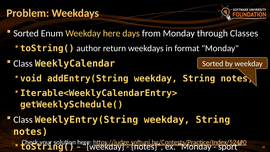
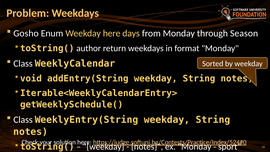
Sorted at (26, 33): Sorted -> Gosho
Classes: Classes -> Season
